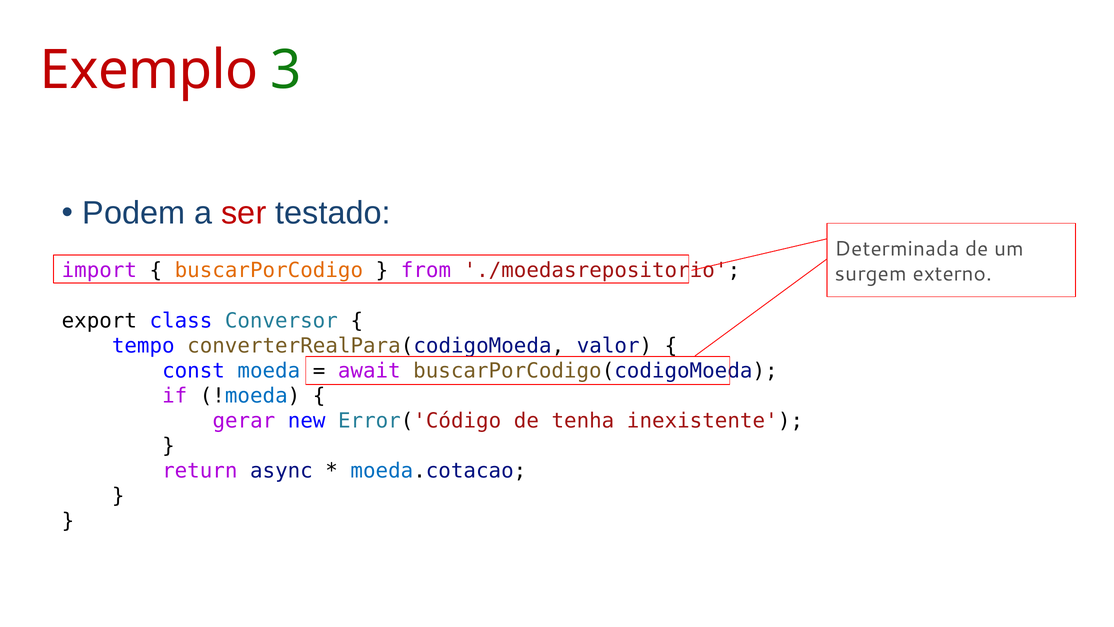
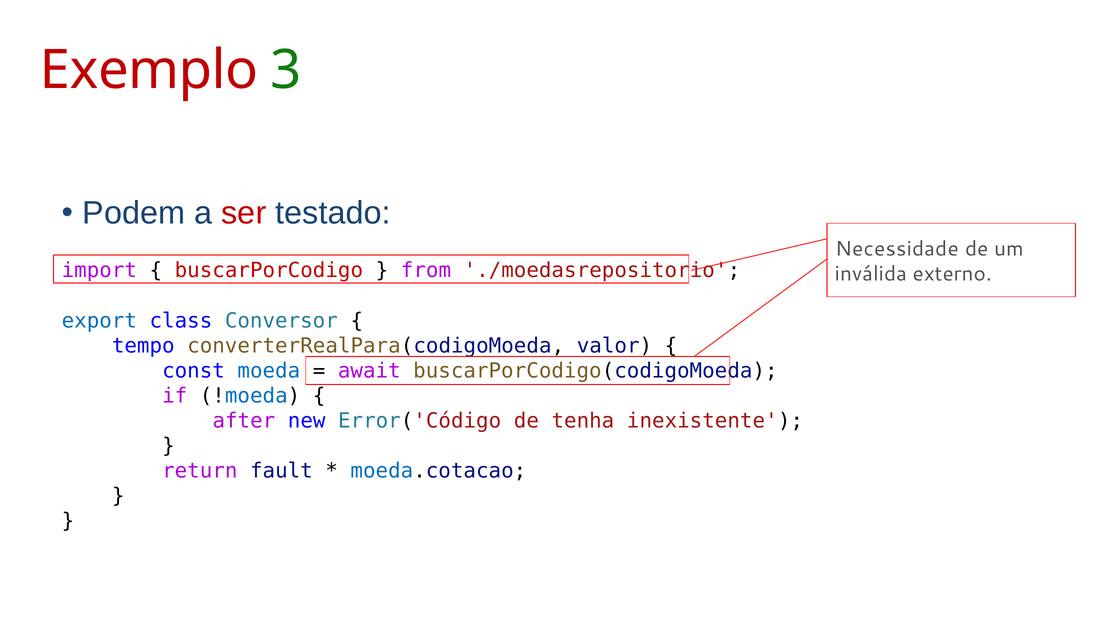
Determinada: Determinada -> Necessidade
buscarPorCodigo colour: orange -> red
surgem: surgem -> inválida
export colour: black -> blue
gerar: gerar -> after
async: async -> fault
